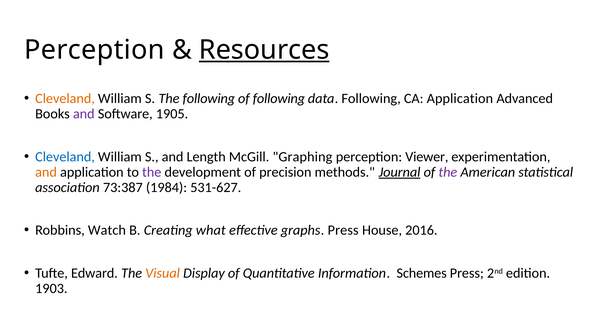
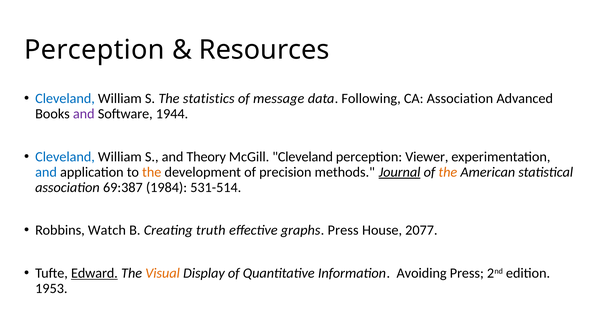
Resources underline: present -> none
Cleveland at (65, 98) colour: orange -> blue
The following: following -> statistics
of following: following -> message
CA Application: Application -> Association
1905: 1905 -> 1944
Length: Length -> Theory
McGill Graphing: Graphing -> Cleveland
and at (46, 172) colour: orange -> blue
the at (152, 172) colour: purple -> orange
the at (448, 172) colour: purple -> orange
73:387: 73:387 -> 69:387
531-627: 531-627 -> 531-514
what: what -> truth
2016: 2016 -> 2077
Edward underline: none -> present
Schemes: Schemes -> Avoiding
1903: 1903 -> 1953
